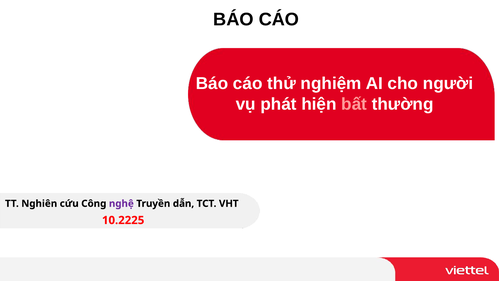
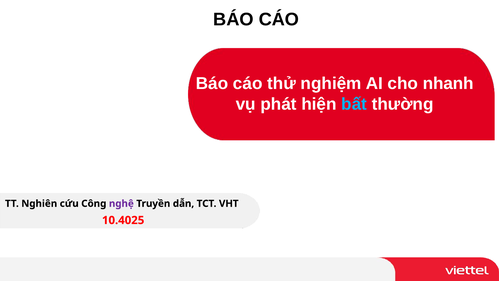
người: người -> nhanh
bất colour: pink -> light blue
10.2225: 10.2225 -> 10.4025
